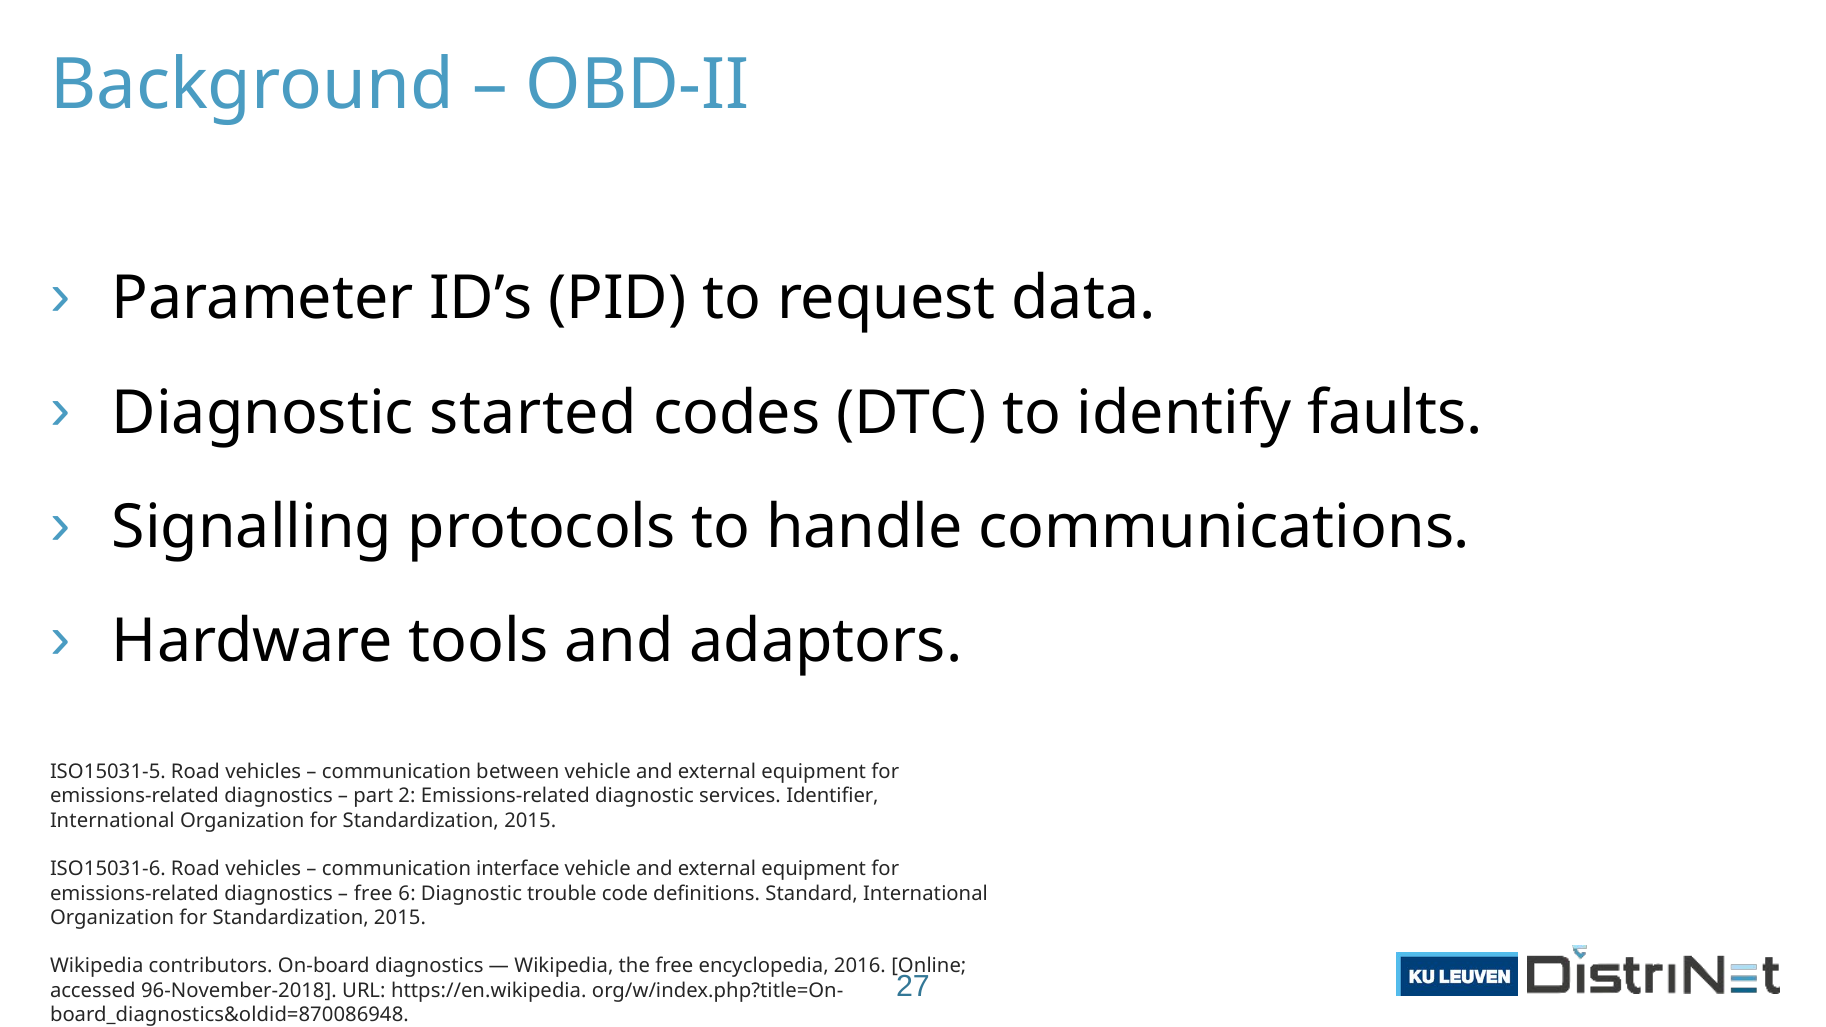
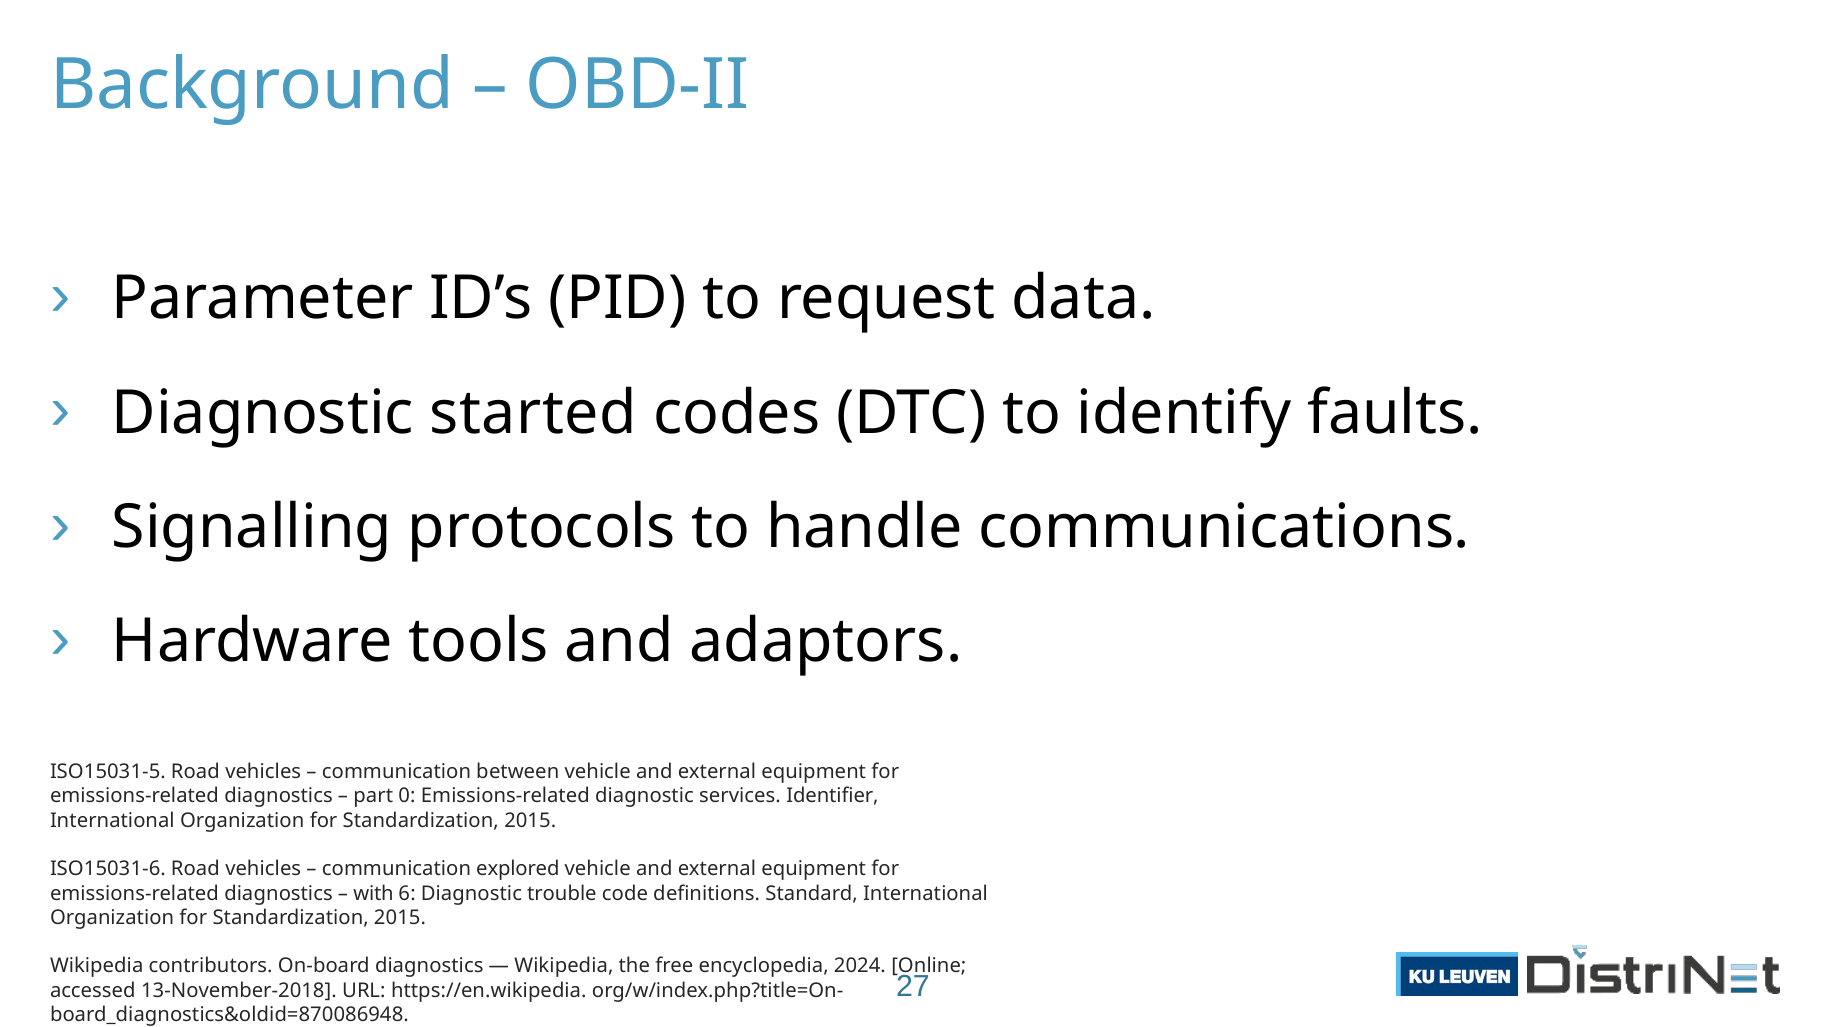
2: 2 -> 0
interface: interface -> explored
free at (373, 894): free -> with
2016: 2016 -> 2024
96-November-2018: 96-November-2018 -> 13-November-2018
